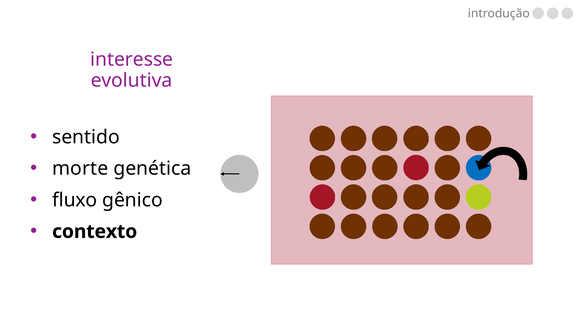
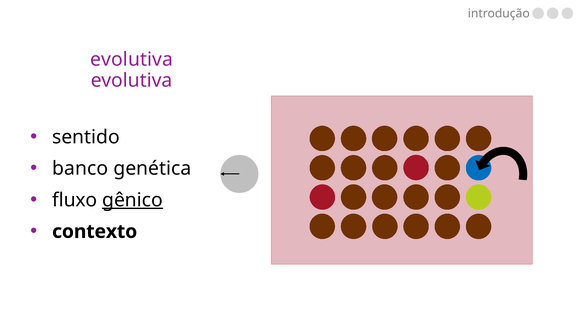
interesse at (132, 60): interesse -> evolutiva
morte: morte -> banco
gênico underline: none -> present
